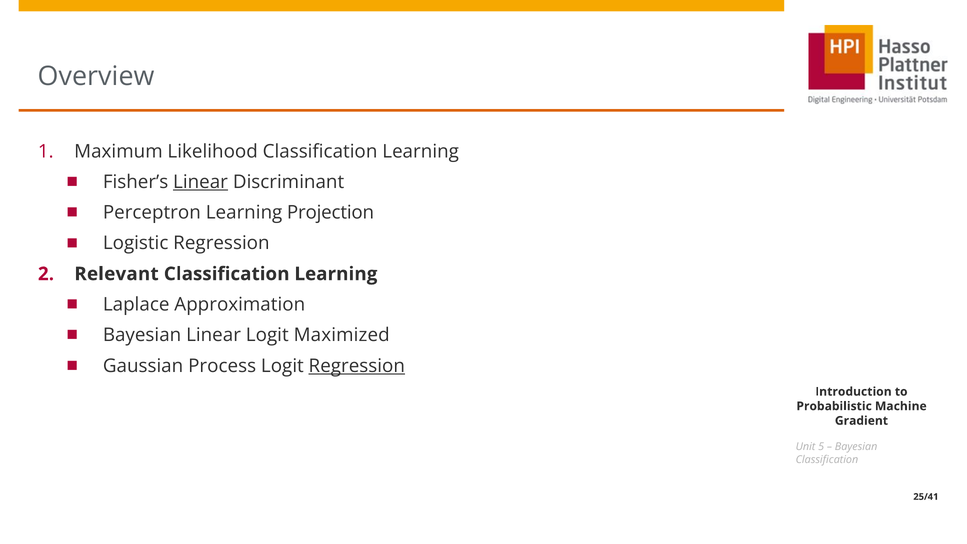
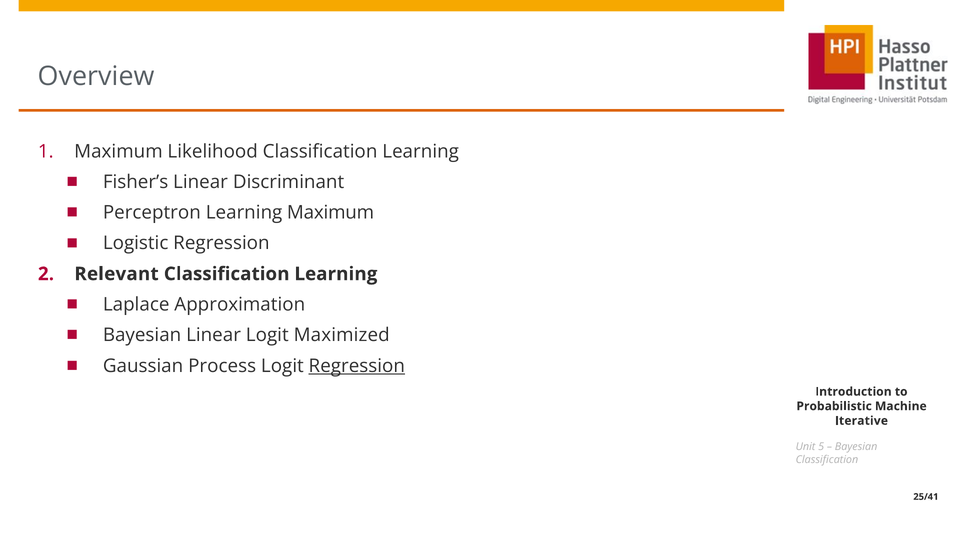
Linear at (201, 182) underline: present -> none
Learning Projection: Projection -> Maximum
Gradient: Gradient -> Iterative
